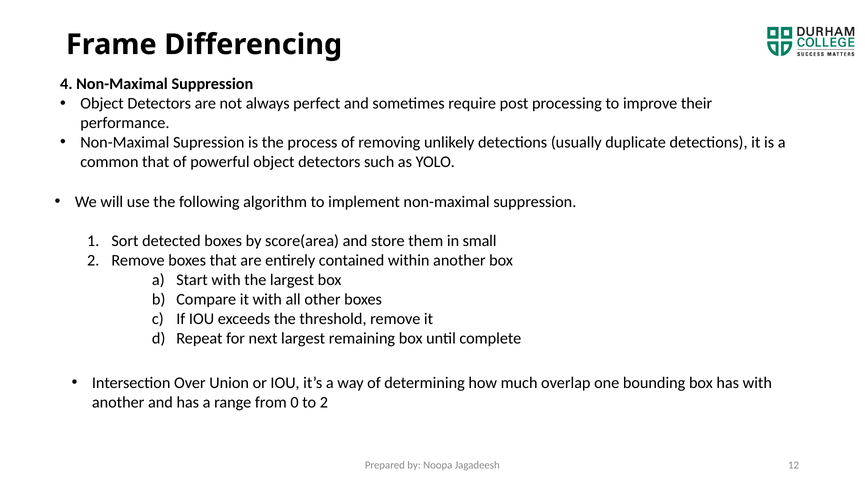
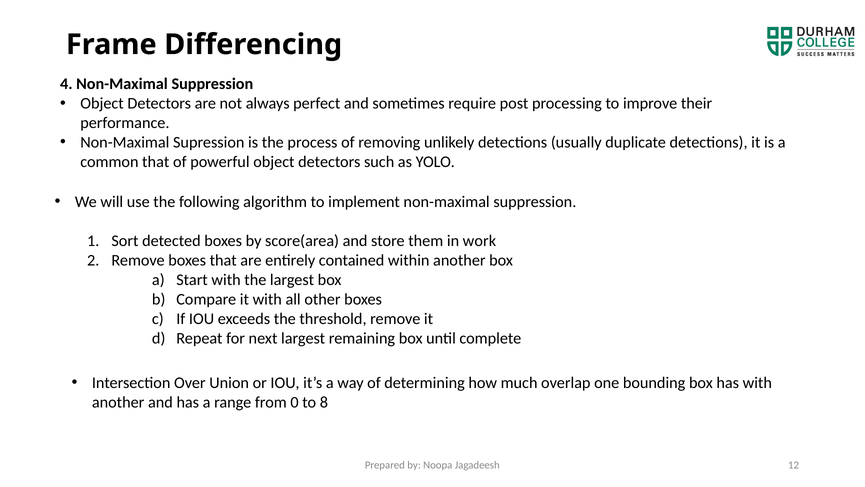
small: small -> work
to 2: 2 -> 8
